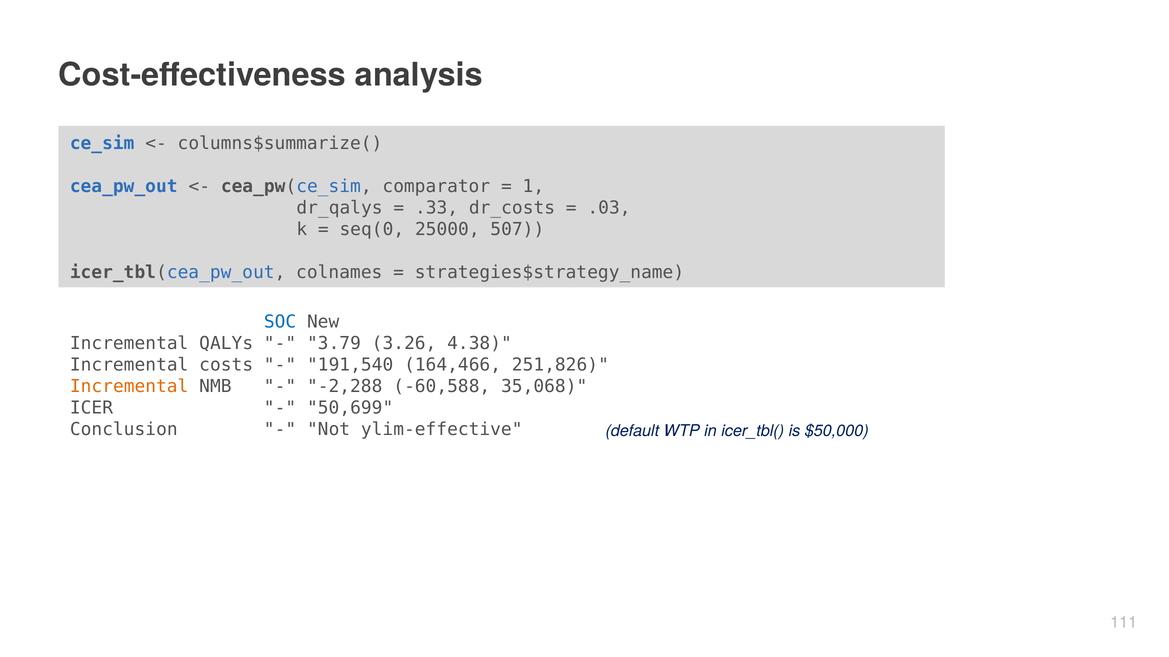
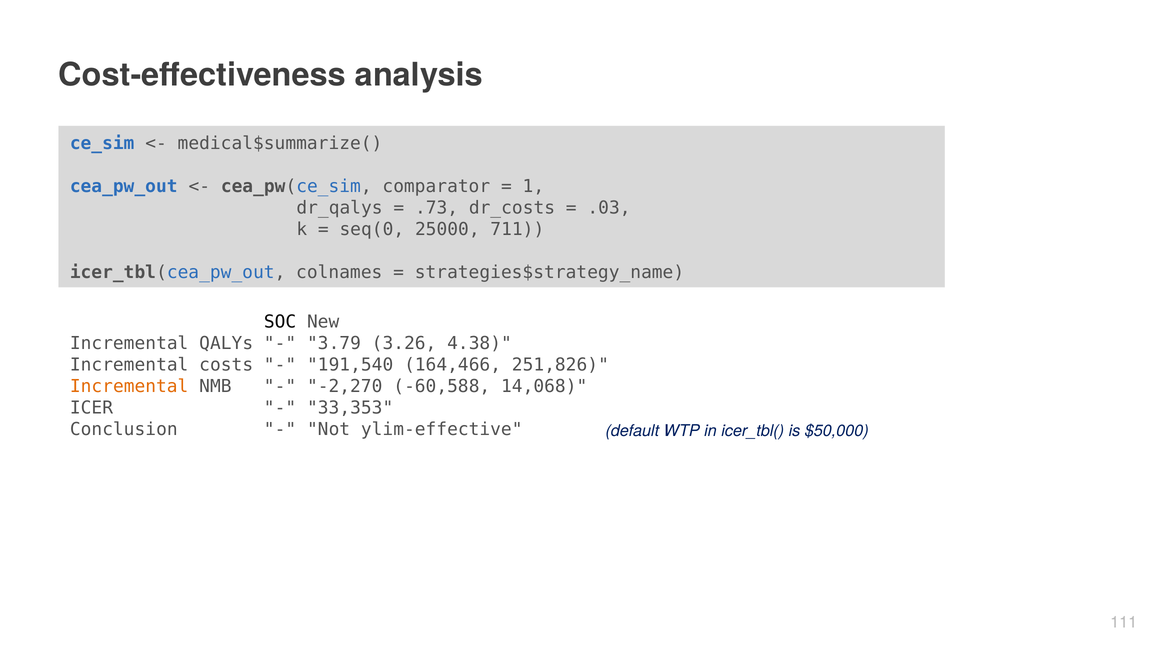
columns$summarize(: columns$summarize( -> medical$summarize(
.33: .33 -> .73
507: 507 -> 711
SOC colour: blue -> black
-2,288: -2,288 -> -2,270
35,068: 35,068 -> 14,068
50,699: 50,699 -> 33,353
